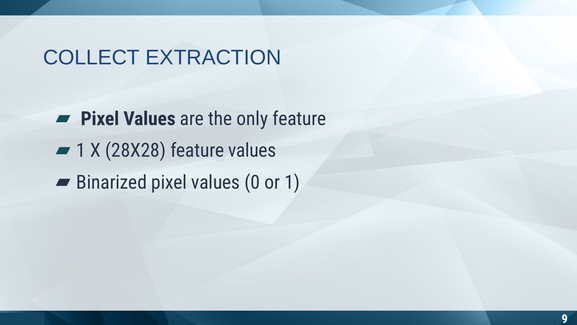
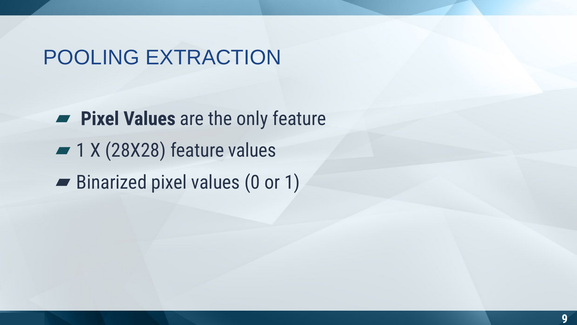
COLLECT: COLLECT -> POOLING
